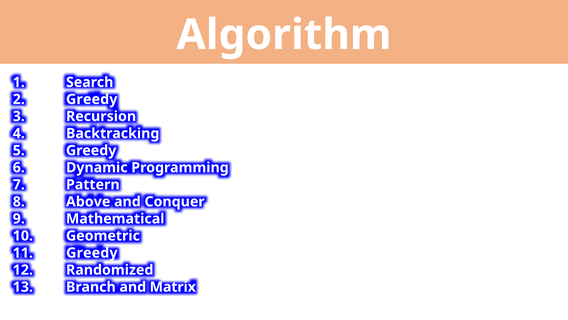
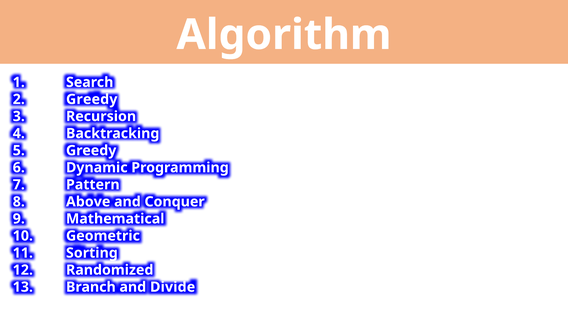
Greedy at (92, 253): Greedy -> Sorting
Matrix: Matrix -> Divide
